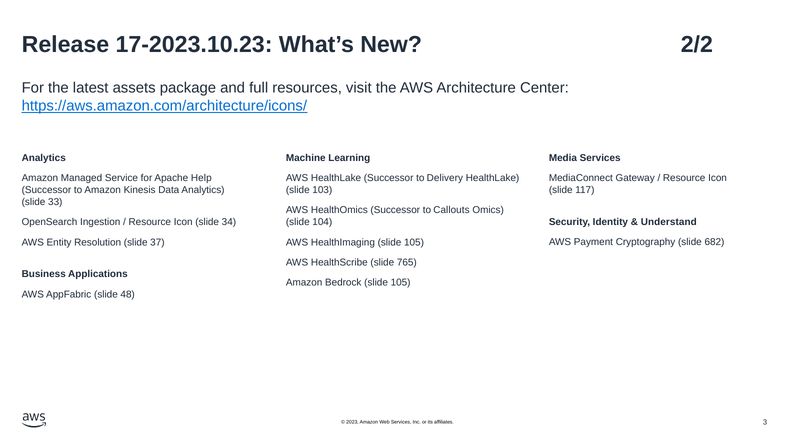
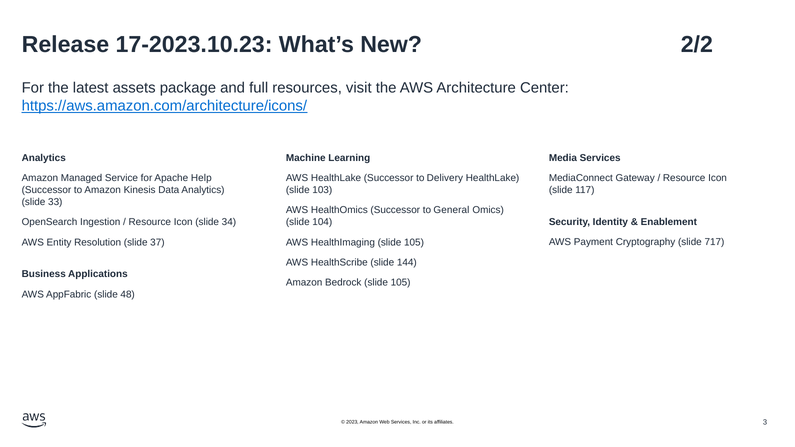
Callouts: Callouts -> General
Understand: Understand -> Enablement
682: 682 -> 717
765: 765 -> 144
